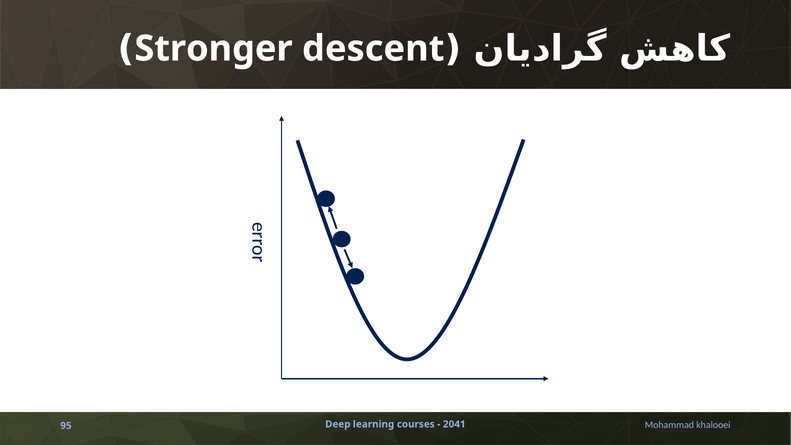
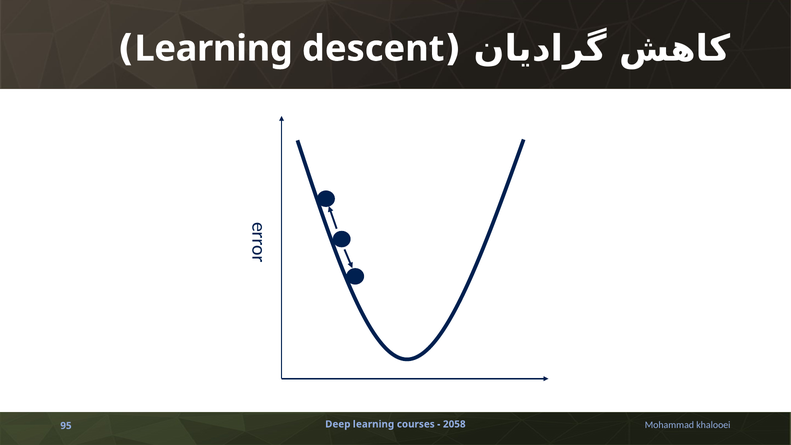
Stronger at (214, 49): Stronger -> Learning
2041: 2041 -> 2058
